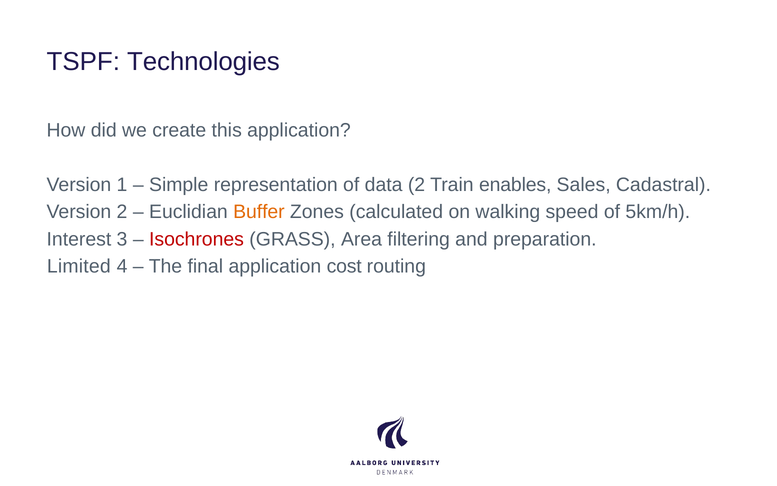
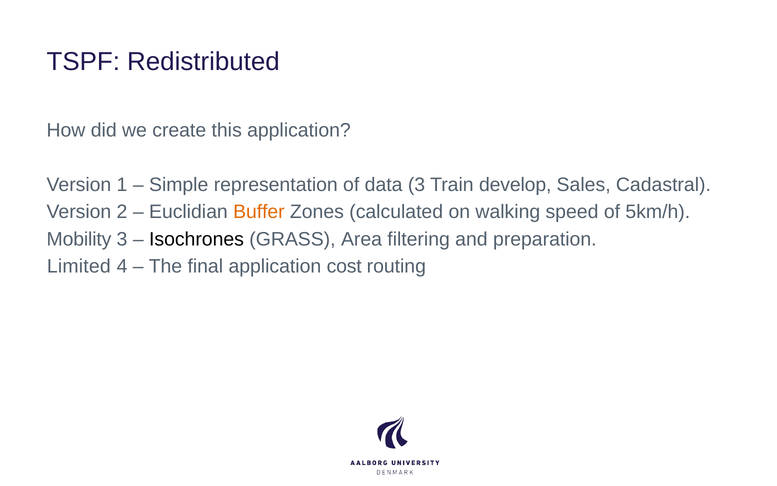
Technologies: Technologies -> Redistributed
data 2: 2 -> 3
enables: enables -> develop
Interest: Interest -> Mobility
Isochrones colour: red -> black
